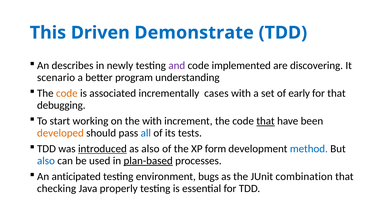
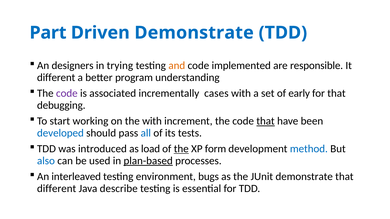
This: This -> Part
describes: describes -> designers
newly: newly -> trying
and colour: purple -> orange
discovering: discovering -> responsible
scenario at (56, 78): scenario -> different
code at (67, 94) colour: orange -> purple
developed colour: orange -> blue
introduced underline: present -> none
as also: also -> load
the at (181, 149) underline: none -> present
anticipated: anticipated -> interleaved
JUnit combination: combination -> demonstrate
checking at (57, 189): checking -> different
properly: properly -> describe
